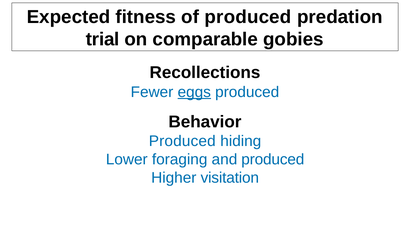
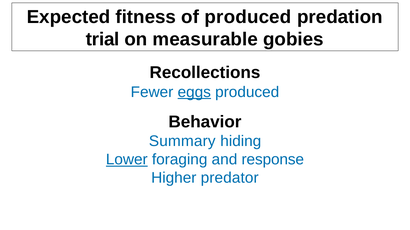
comparable: comparable -> measurable
Produced at (182, 141): Produced -> Summary
Lower underline: none -> present
and produced: produced -> response
visitation: visitation -> predator
